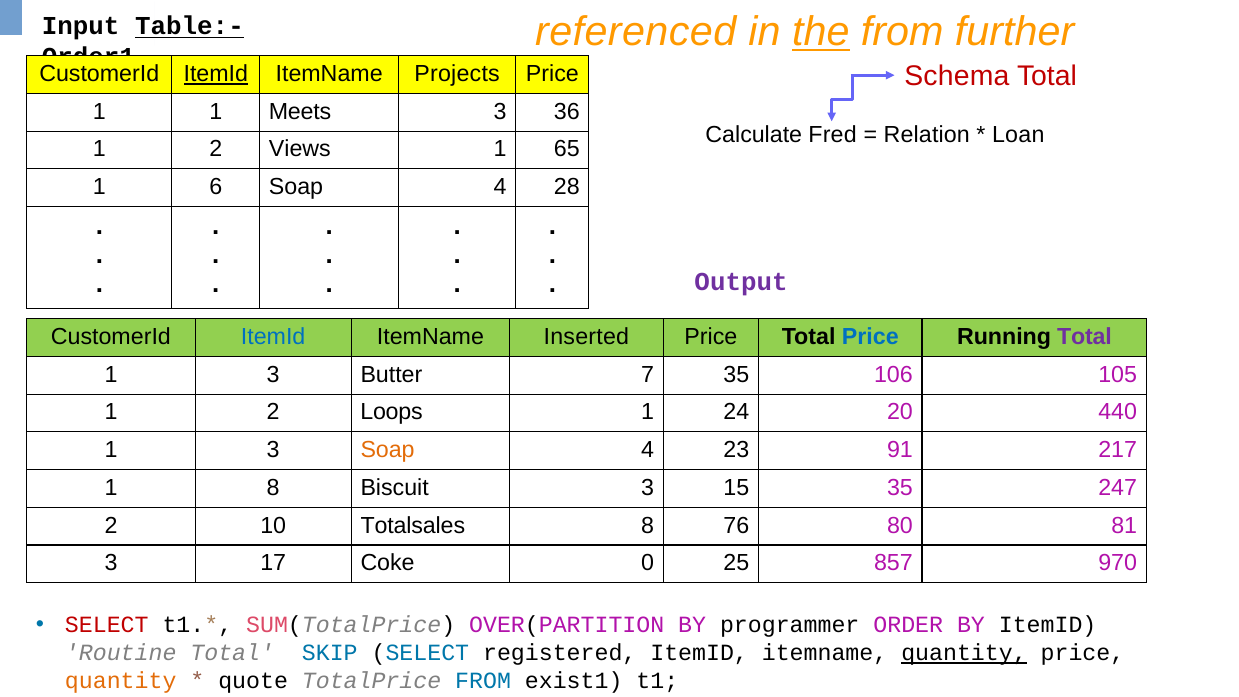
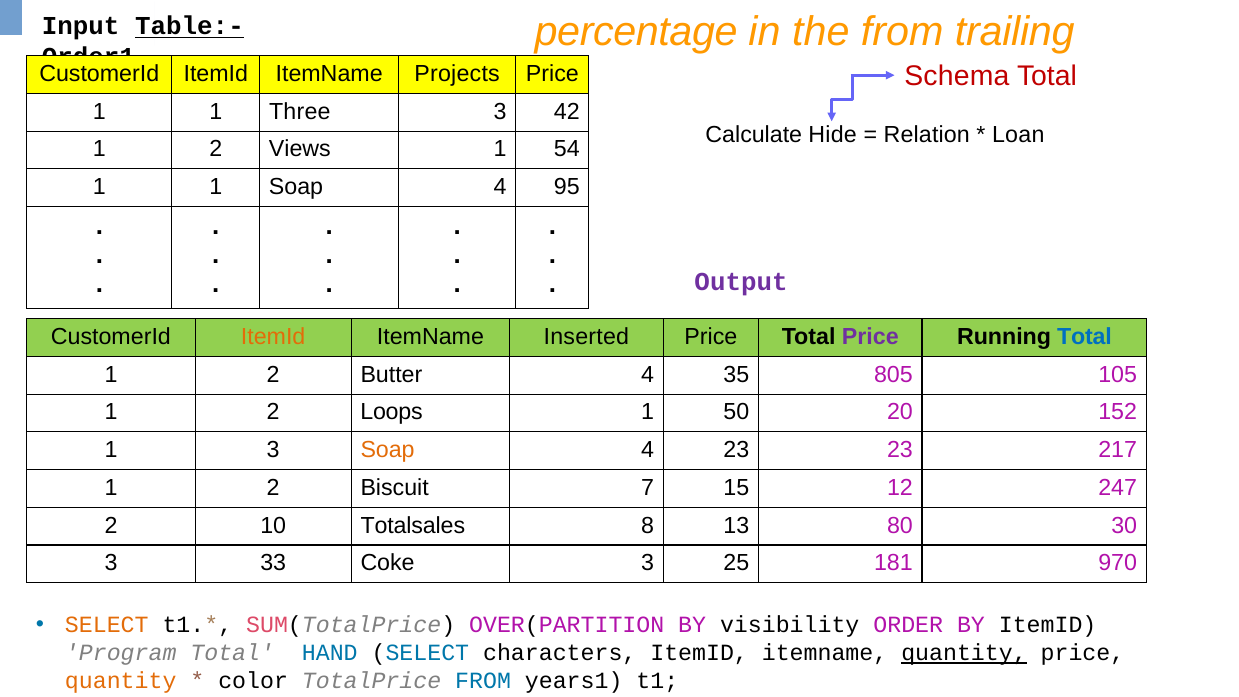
referenced: referenced -> percentage
the underline: present -> none
further: further -> trailing
ItemId at (216, 74) underline: present -> none
Meets: Meets -> Three
36: 36 -> 42
Fred: Fred -> Hide
65: 65 -> 54
6 at (216, 187): 6 -> 1
28: 28 -> 95
ItemId at (273, 337) colour: blue -> orange
Price at (870, 337) colour: blue -> purple
Total at (1084, 337) colour: purple -> blue
3 at (273, 375): 3 -> 2
Butter 7: 7 -> 4
106: 106 -> 805
24: 24 -> 50
440: 440 -> 152
23 91: 91 -> 23
8 at (273, 488): 8 -> 2
Biscuit 3: 3 -> 7
15 35: 35 -> 12
76: 76 -> 13
81: 81 -> 30
17: 17 -> 33
Coke 0: 0 -> 3
857: 857 -> 181
SELECT at (107, 625) colour: red -> orange
programmer: programmer -> visibility
Routine: Routine -> Program
SKIP: SKIP -> HAND
registered: registered -> characters
quote: quote -> color
exist1: exist1 -> years1
